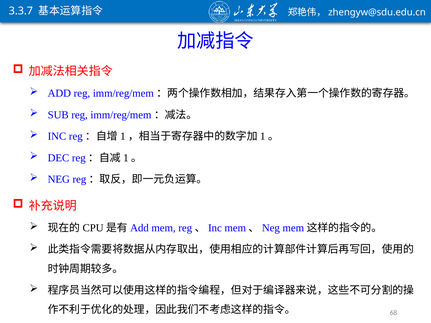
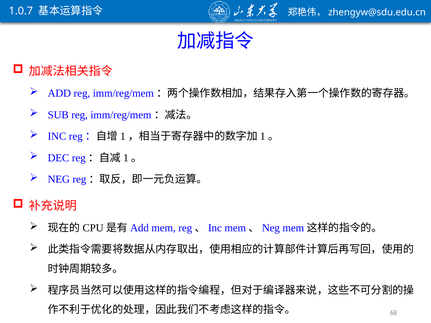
3.3.7: 3.3.7 -> 1.0.7
